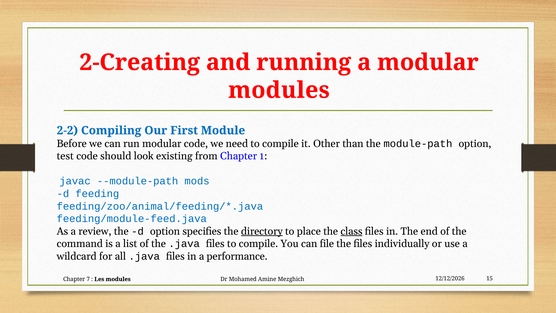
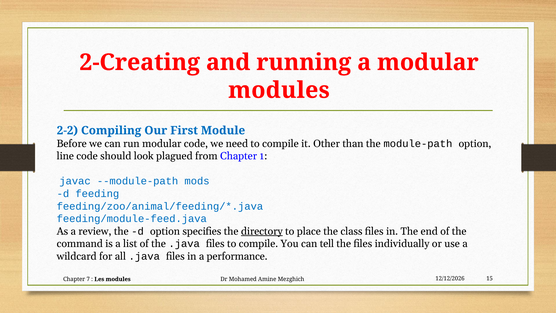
test: test -> line
existing: existing -> plagued
class underline: present -> none
file: file -> tell
